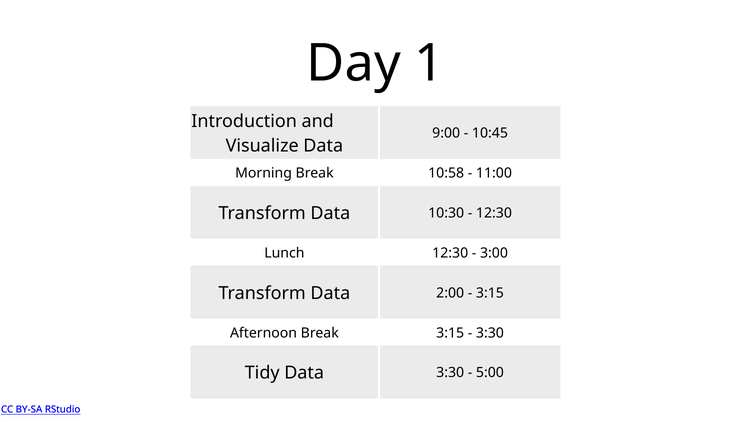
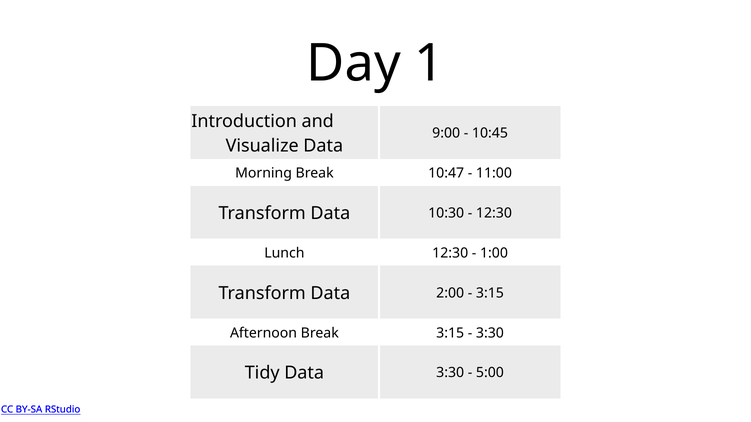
10:58: 10:58 -> 10:47
3:00: 3:00 -> 1:00
